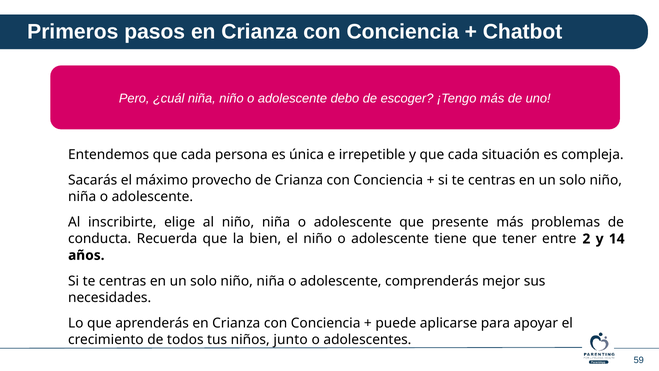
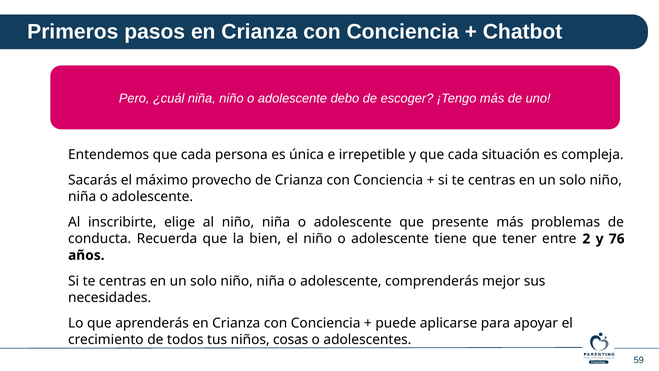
14: 14 -> 76
junto: junto -> cosas
